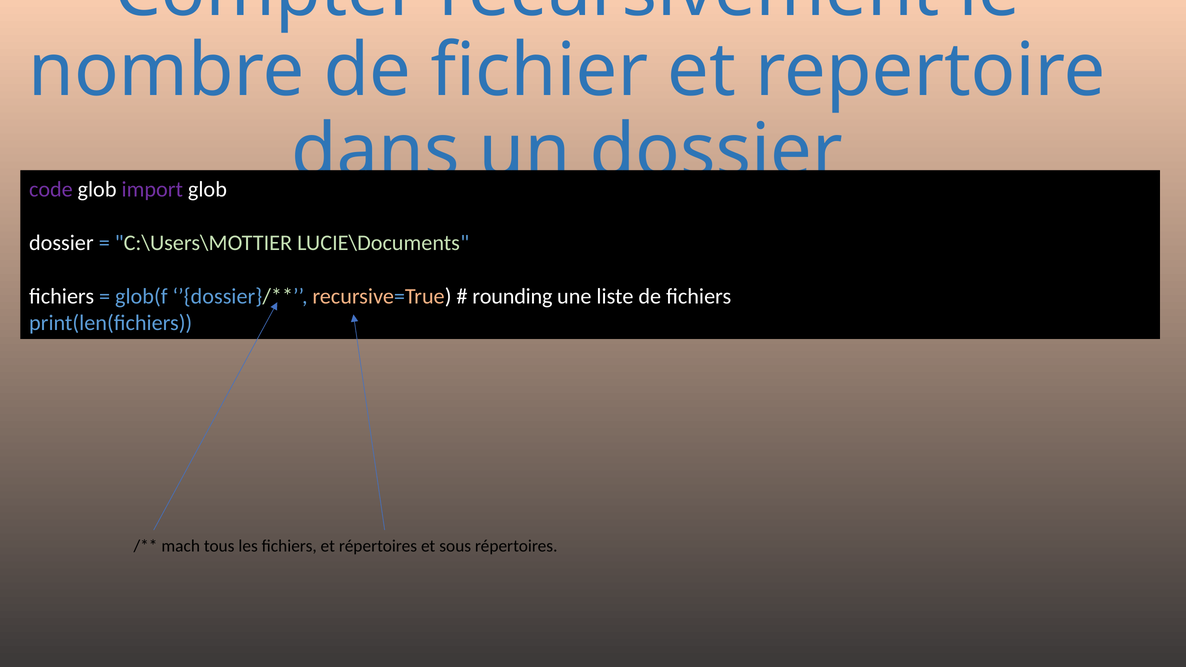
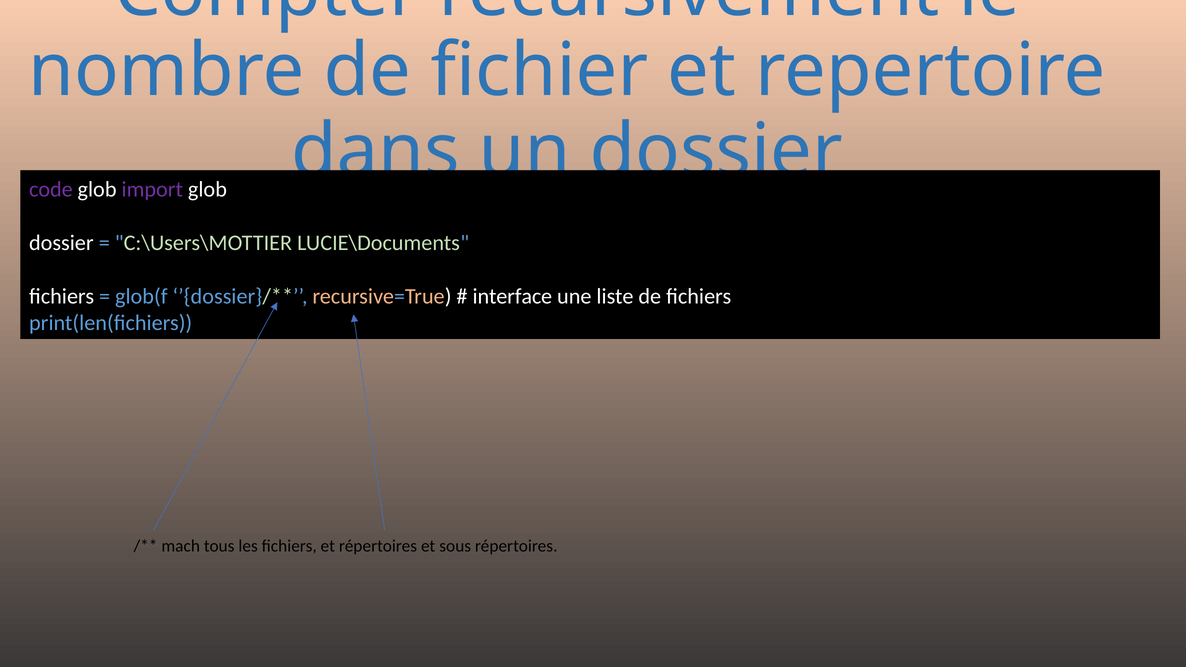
rounding: rounding -> interface
